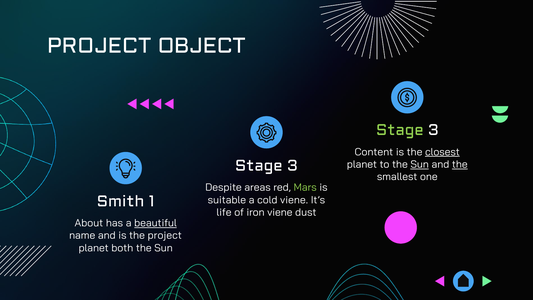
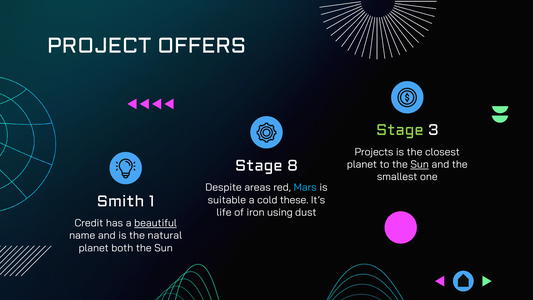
OBJECT: OBJECT -> OFFERS
Content: Content -> Projects
closest underline: present -> none
3 at (292, 166): 3 -> 8
the at (460, 164) underline: present -> none
Mars colour: light green -> light blue
cold viene: viene -> these
iron viene: viene -> using
About: About -> Credit
the project: project -> natural
